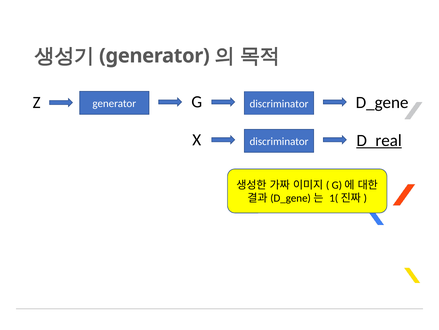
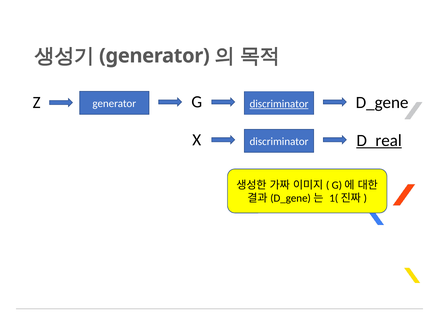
discriminator at (279, 104) underline: none -> present
